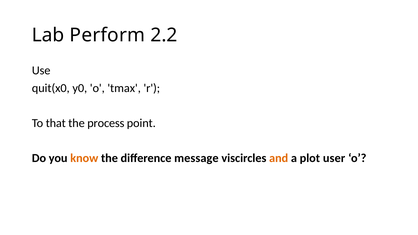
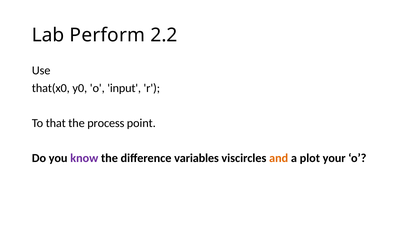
quit(x0: quit(x0 -> that(x0
tmax: tmax -> input
know colour: orange -> purple
message: message -> variables
user: user -> your
